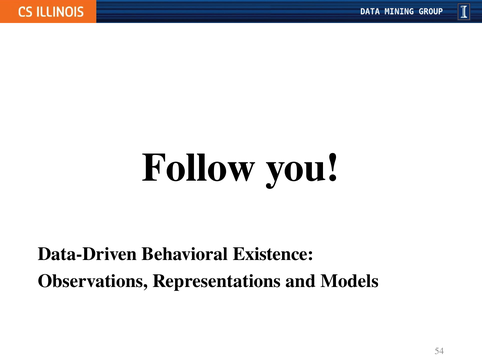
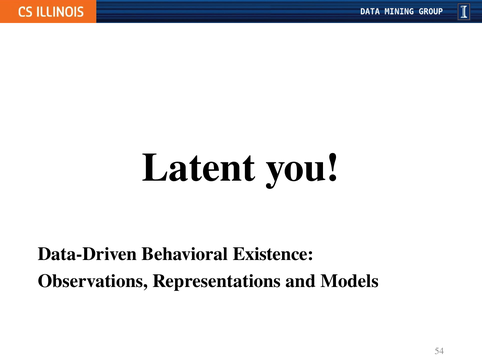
Follow: Follow -> Latent
